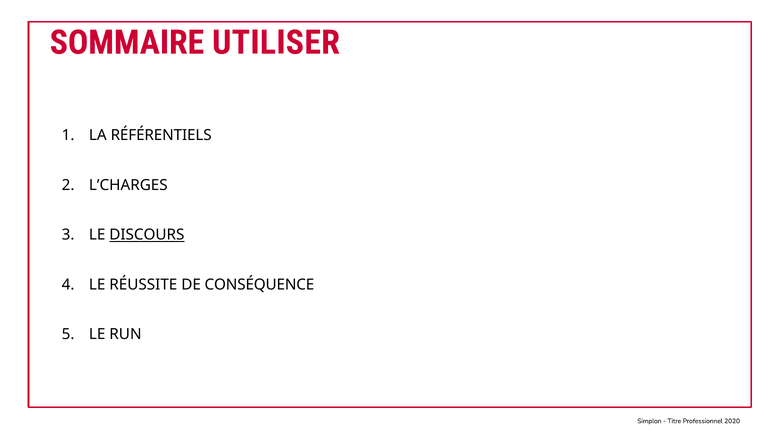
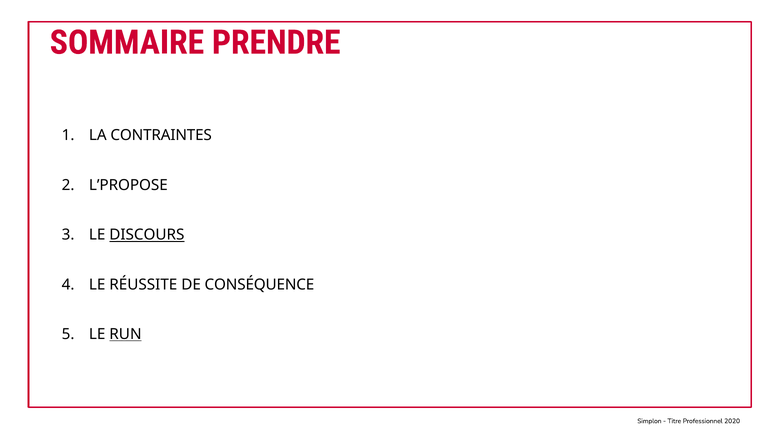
UTILISER: UTILISER -> PRENDRE
RÉFÉRENTIELS: RÉFÉRENTIELS -> CONTRAINTES
L’CHARGES: L’CHARGES -> L’PROPOSE
RUN underline: none -> present
